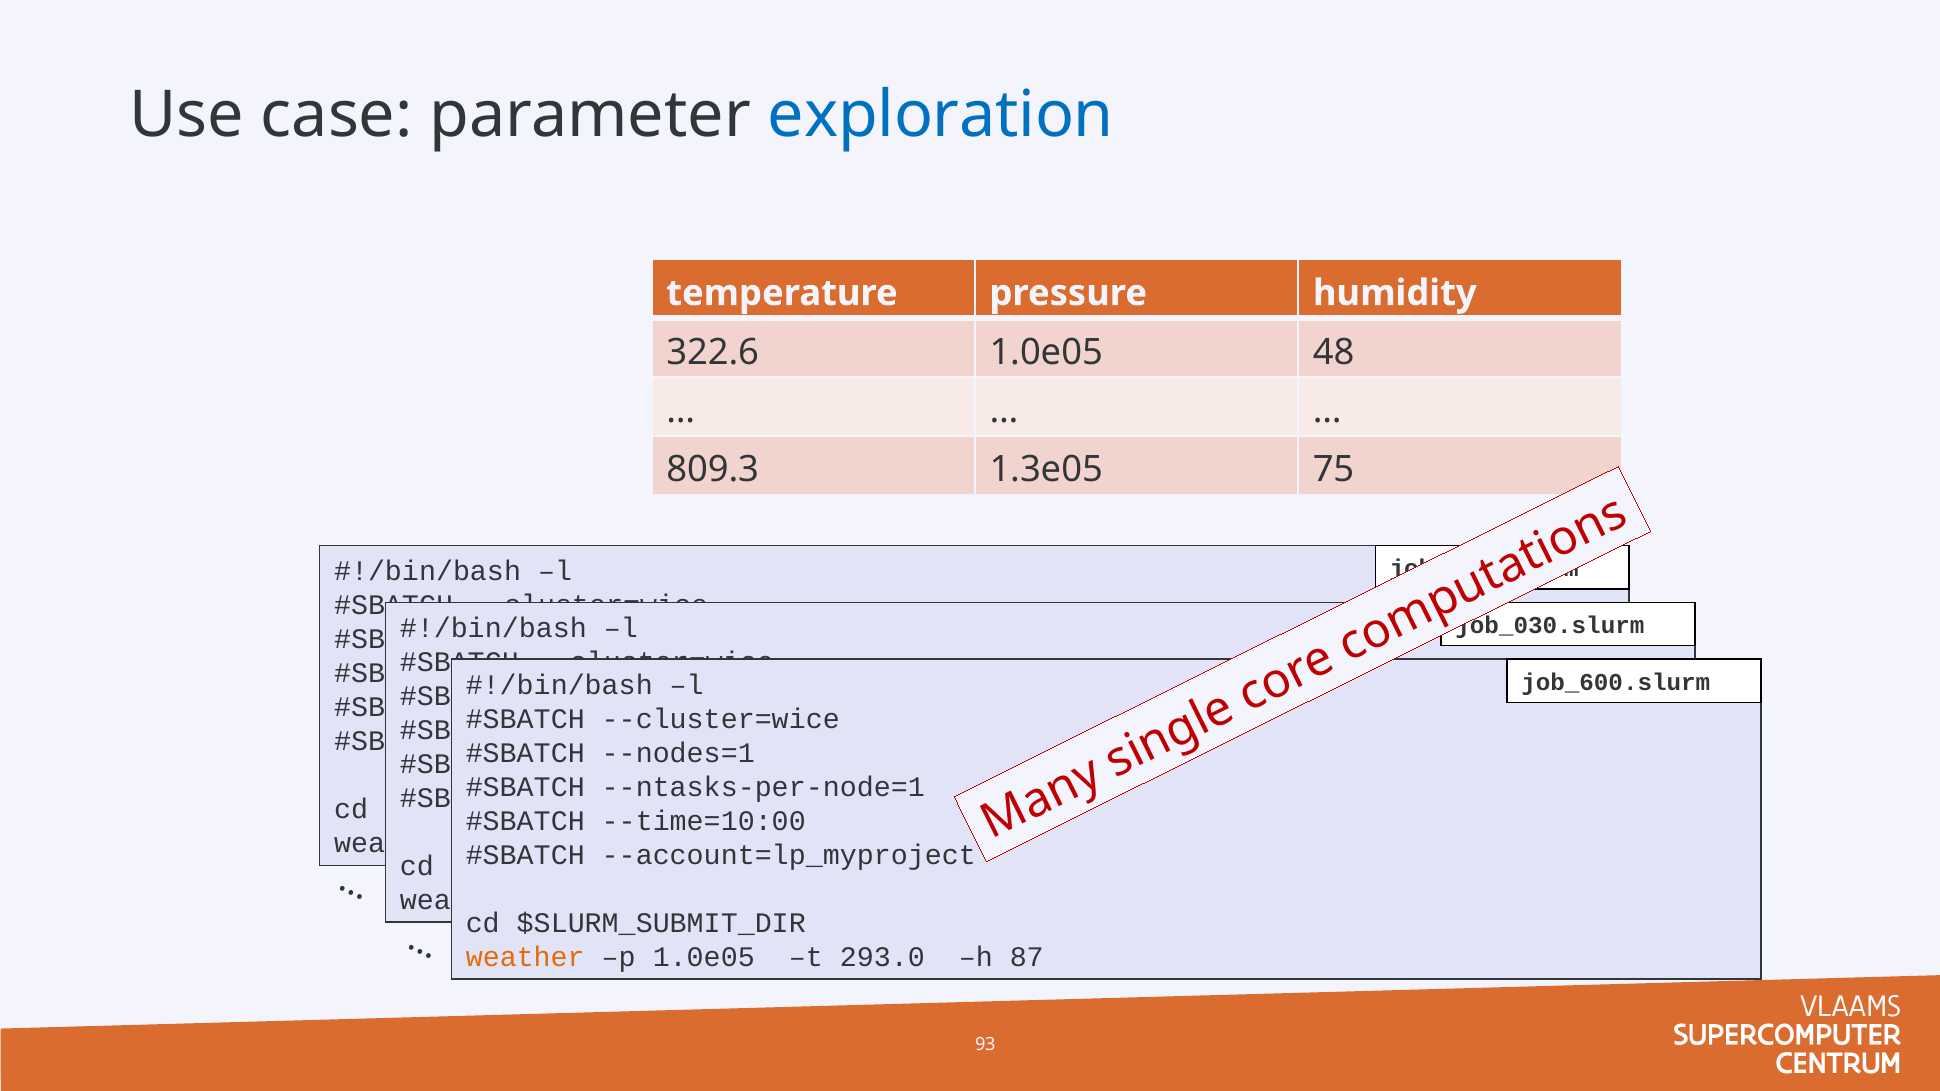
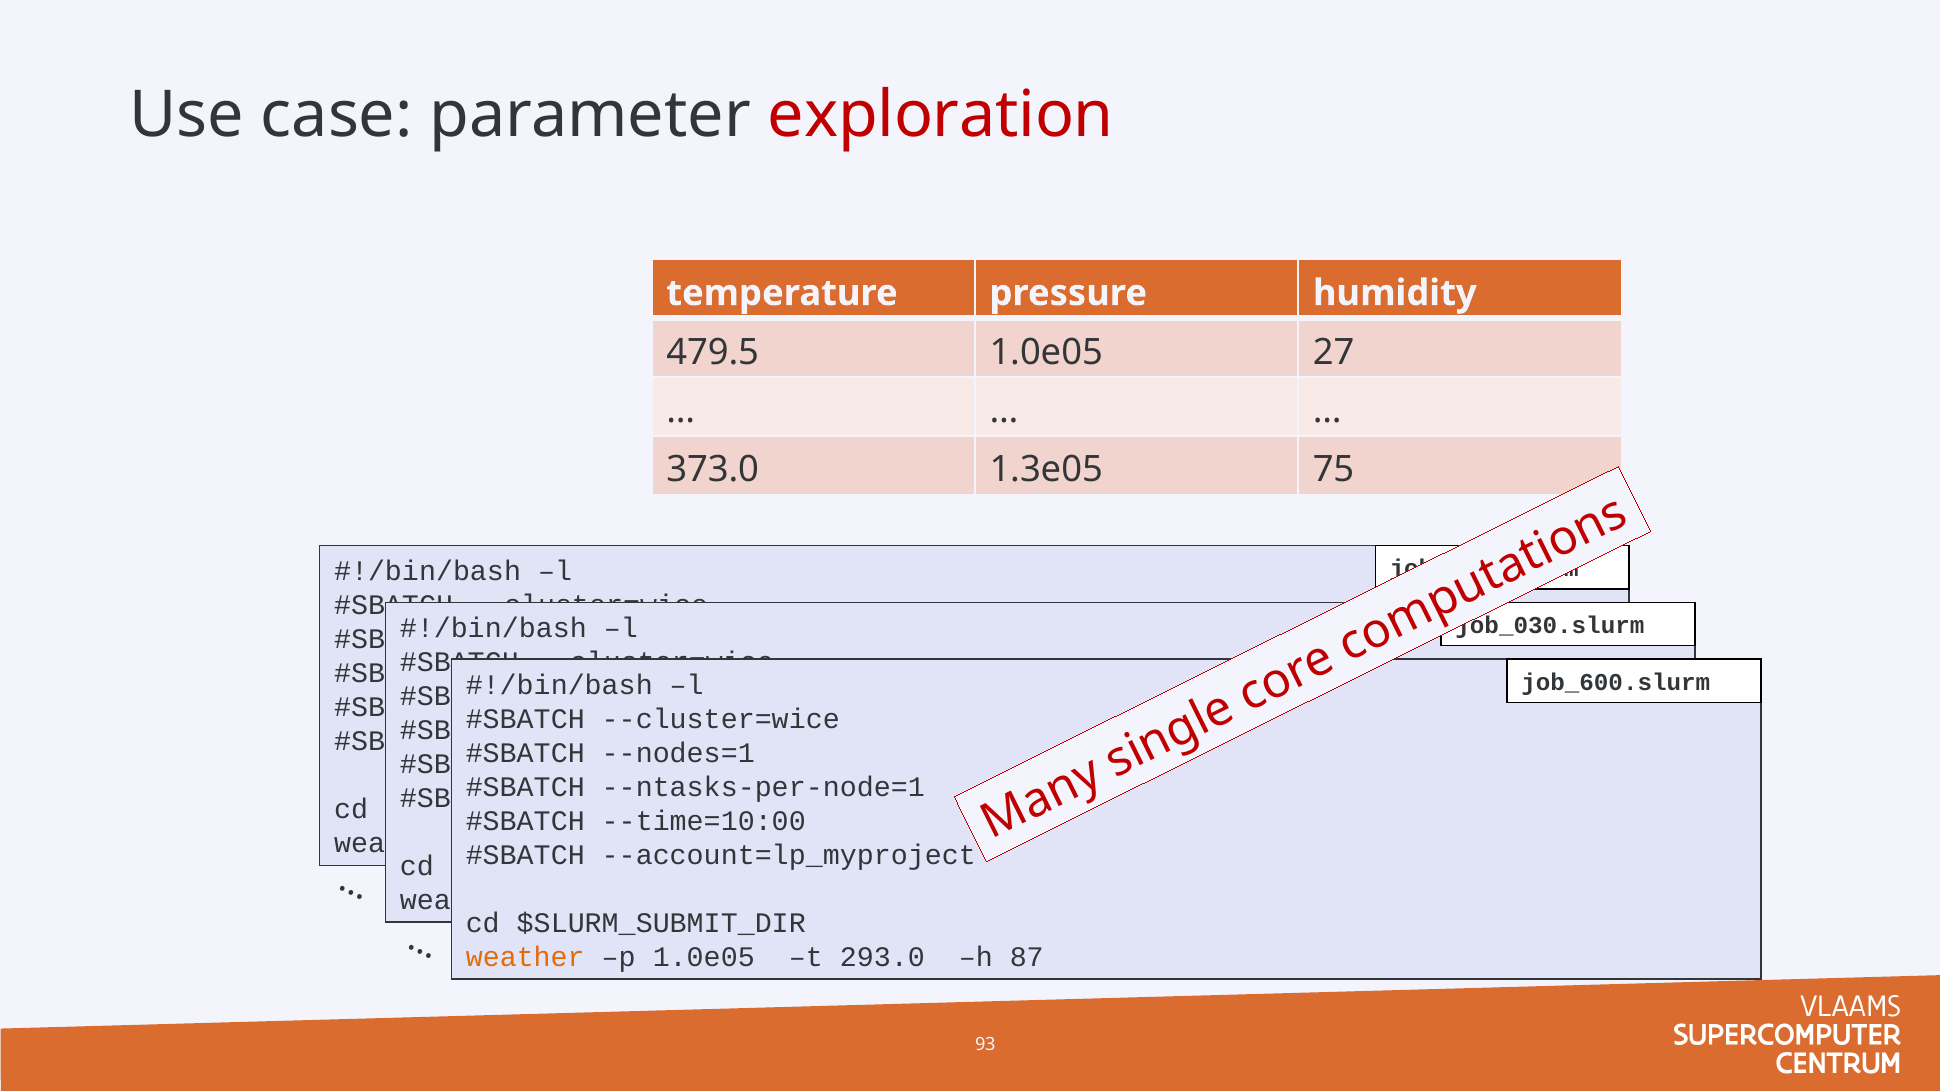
exploration colour: blue -> red
322.6: 322.6 -> 479.5
48: 48 -> 27
809.3: 809.3 -> 373.0
